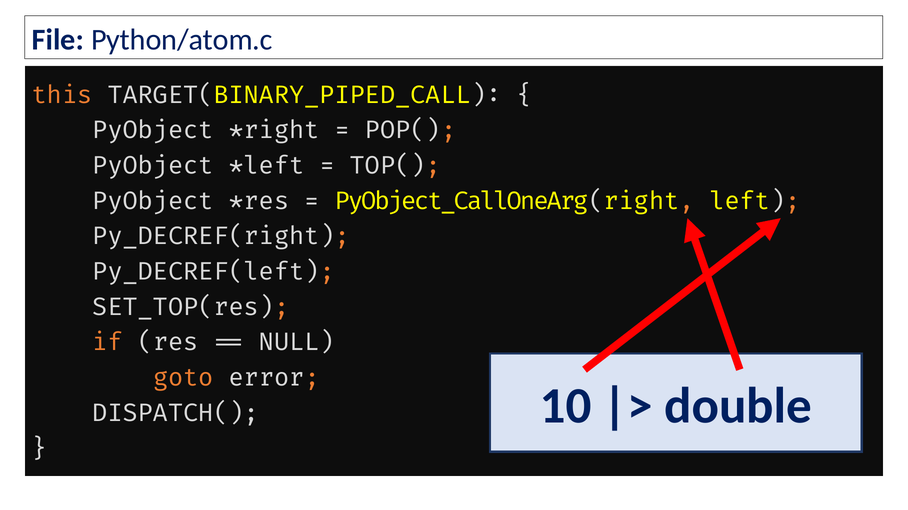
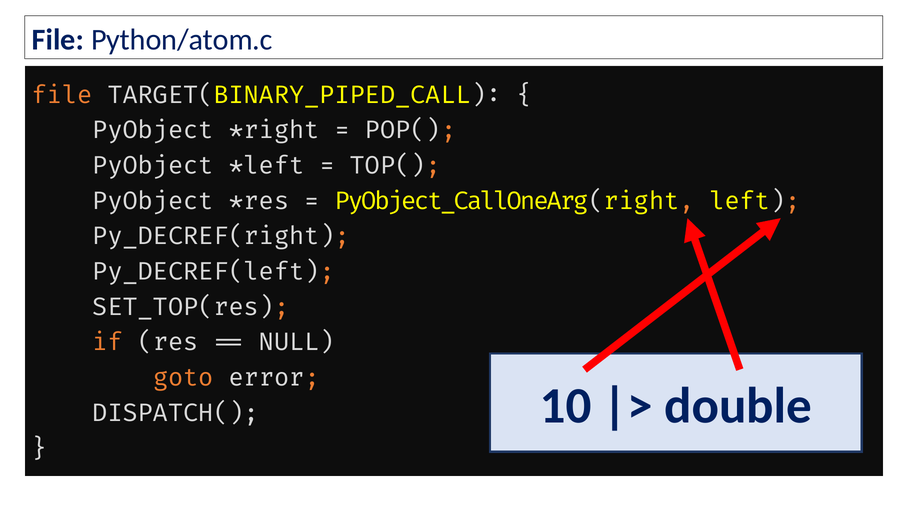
this at (62, 95): this -> file
